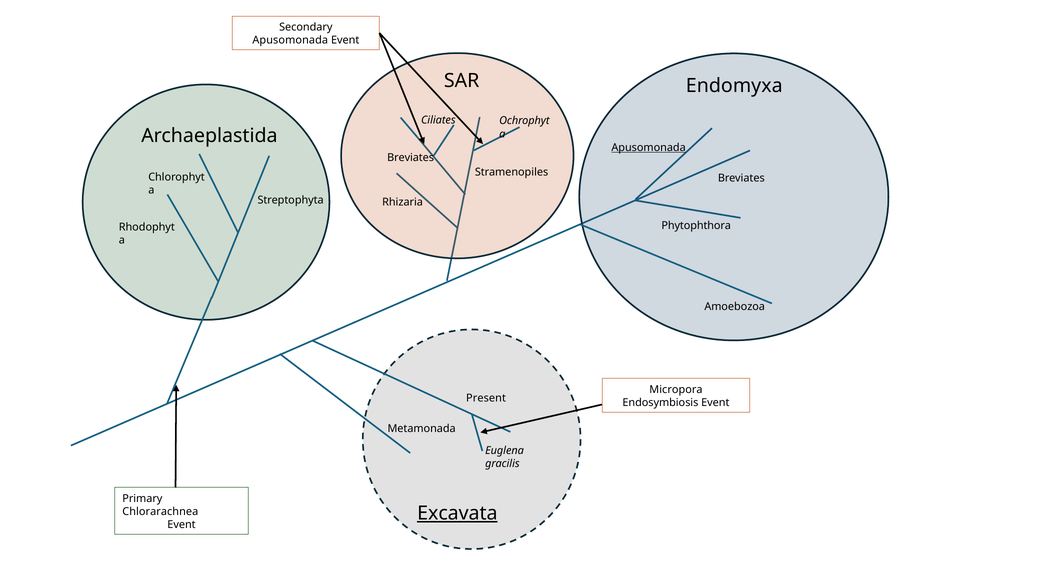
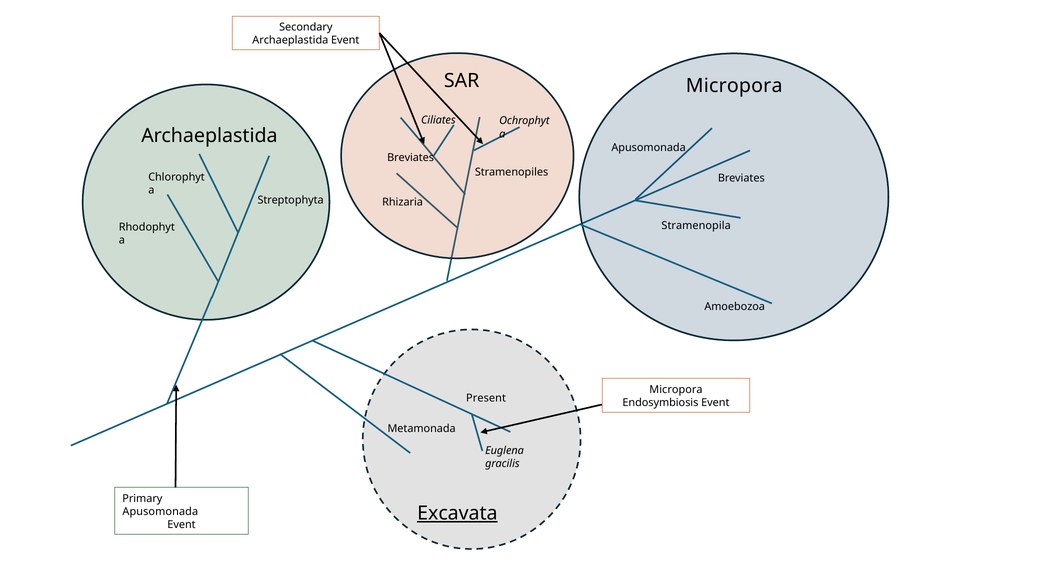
Apusomonada at (290, 40): Apusomonada -> Archaeplastida
Endomyxa at (734, 86): Endomyxa -> Micropora
Apusomonada at (649, 148) underline: present -> none
Phytophthora: Phytophthora -> Stramenopila
Chlorarachnea at (160, 511): Chlorarachnea -> Apusomonada
